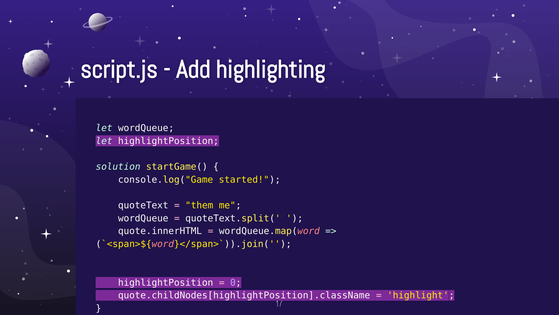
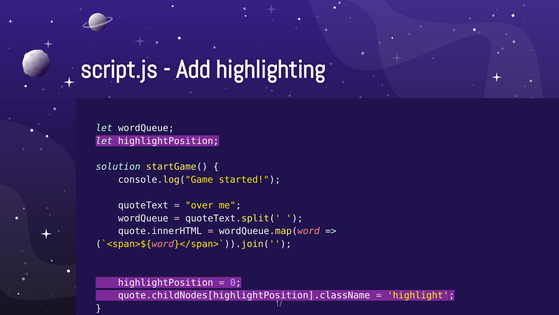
them: them -> over
